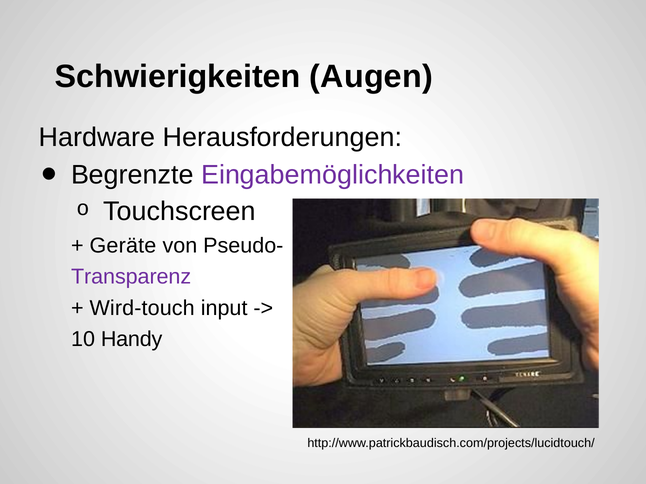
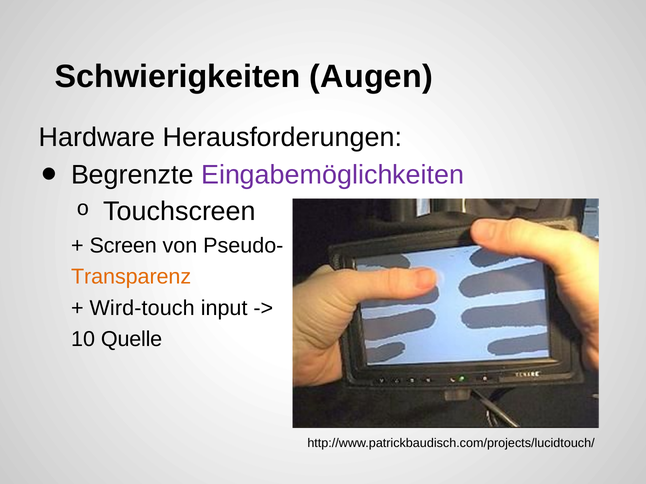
Geräte: Geräte -> Screen
Transparenz colour: purple -> orange
Handy: Handy -> Quelle
